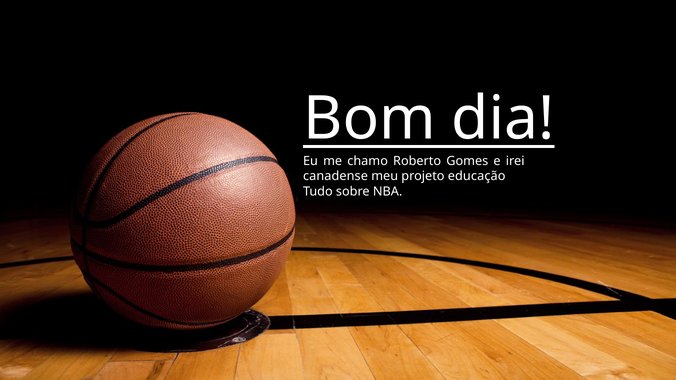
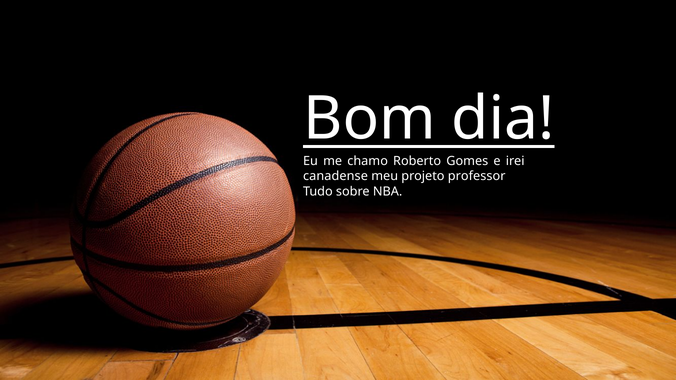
educação: educação -> professor
